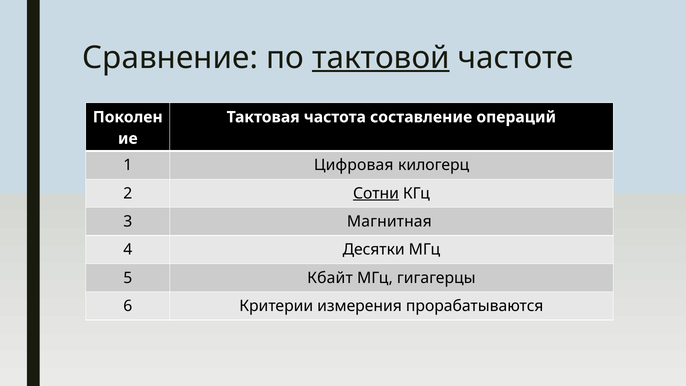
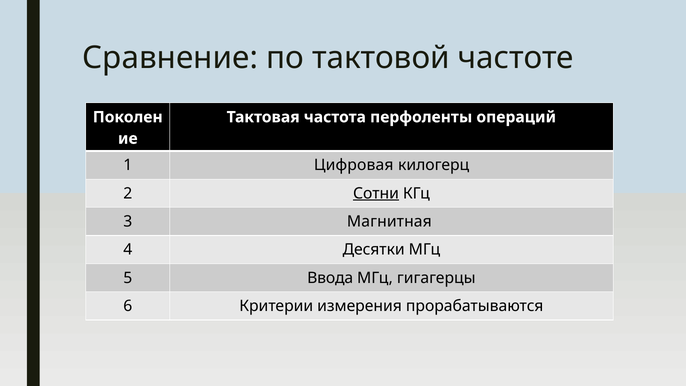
тактовой underline: present -> none
составление: составление -> перфоленты
Кбайт: Кбайт -> Ввода
